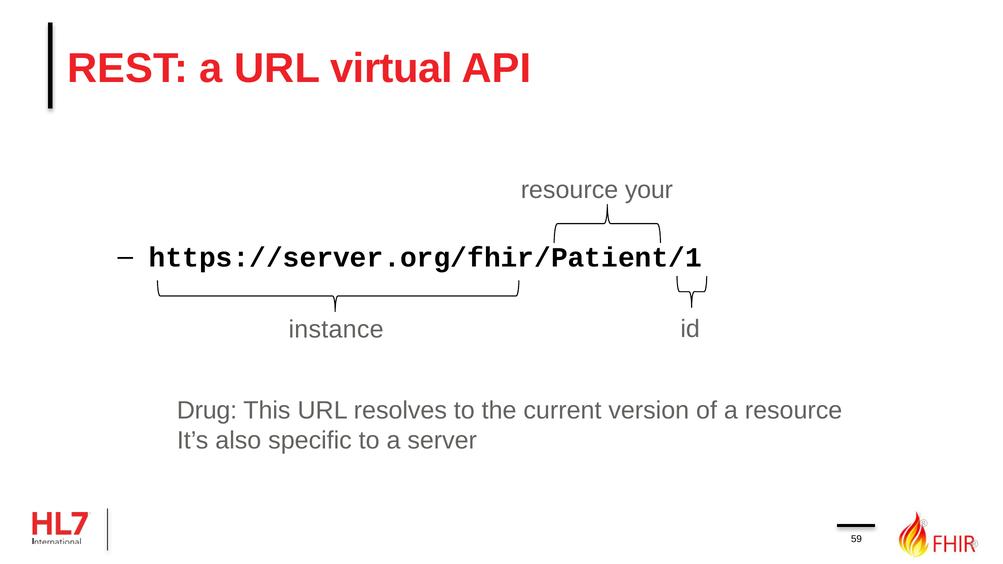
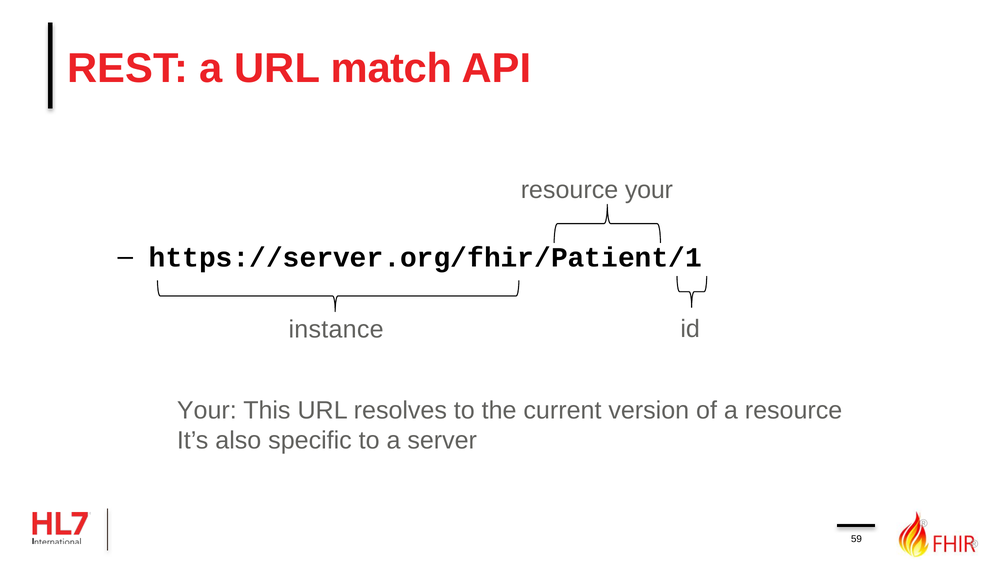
virtual: virtual -> match
Drug at (207, 410): Drug -> Your
